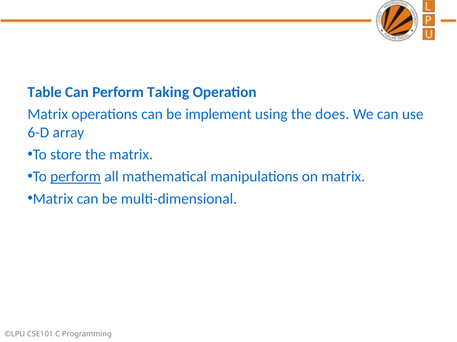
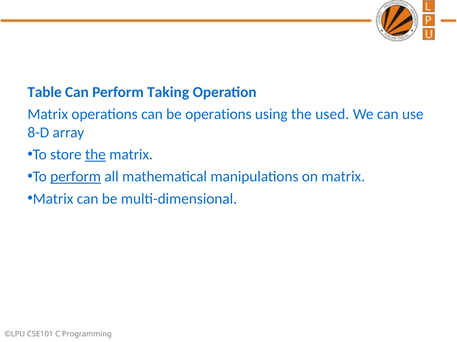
be implement: implement -> operations
does: does -> used
6-D: 6-D -> 8-D
the at (95, 155) underline: none -> present
